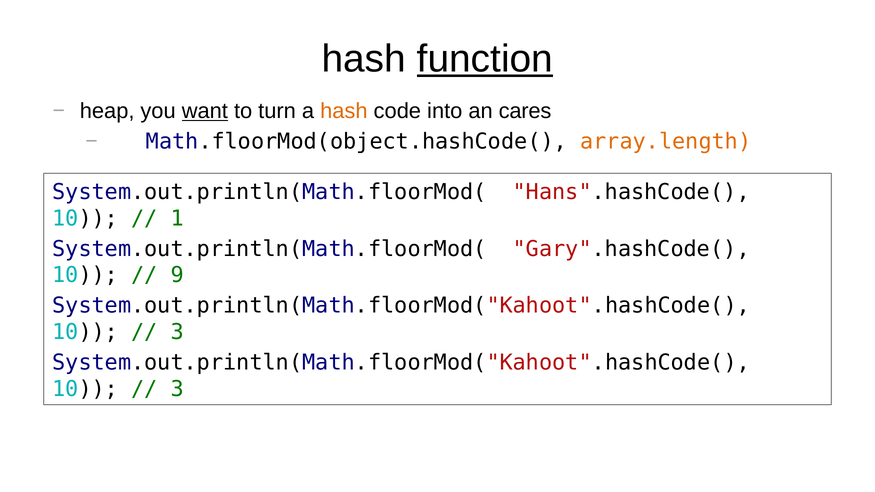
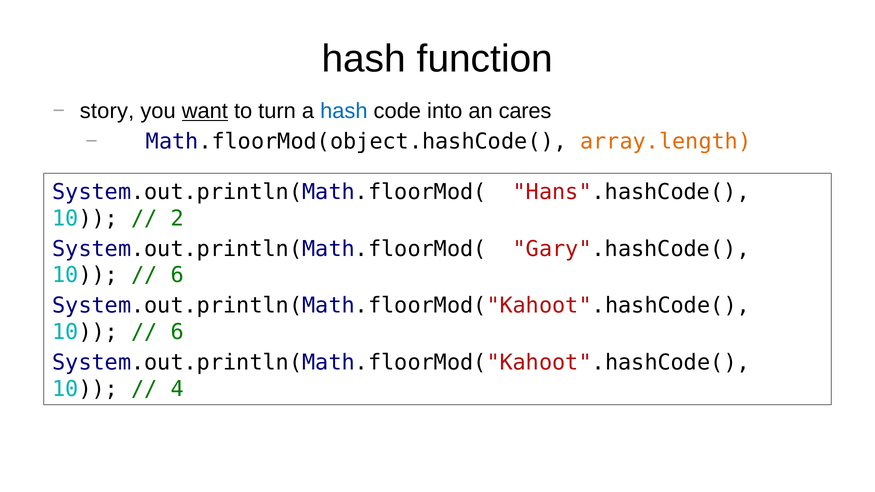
function underline: present -> none
heap: heap -> story
hash at (344, 111) colour: orange -> blue
1: 1 -> 2
9 at (177, 275): 9 -> 6
3 at (177, 332): 3 -> 6
3 at (177, 389): 3 -> 4
